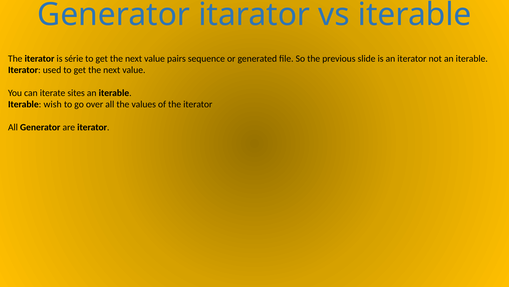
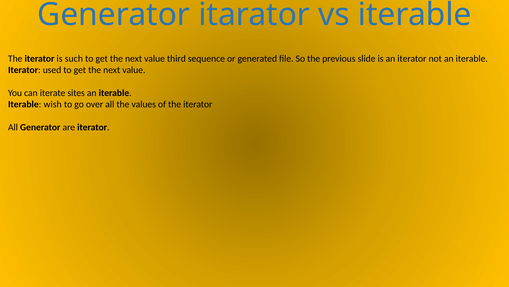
série: série -> such
pairs: pairs -> third
